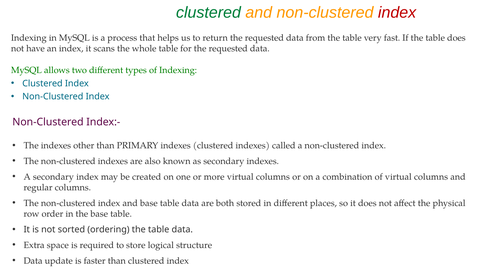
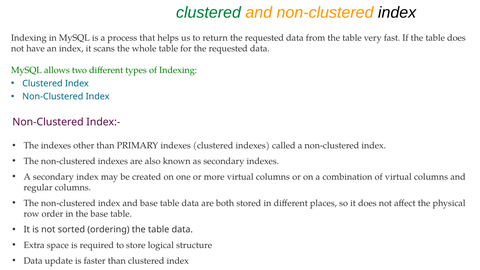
index at (397, 12) colour: red -> black
